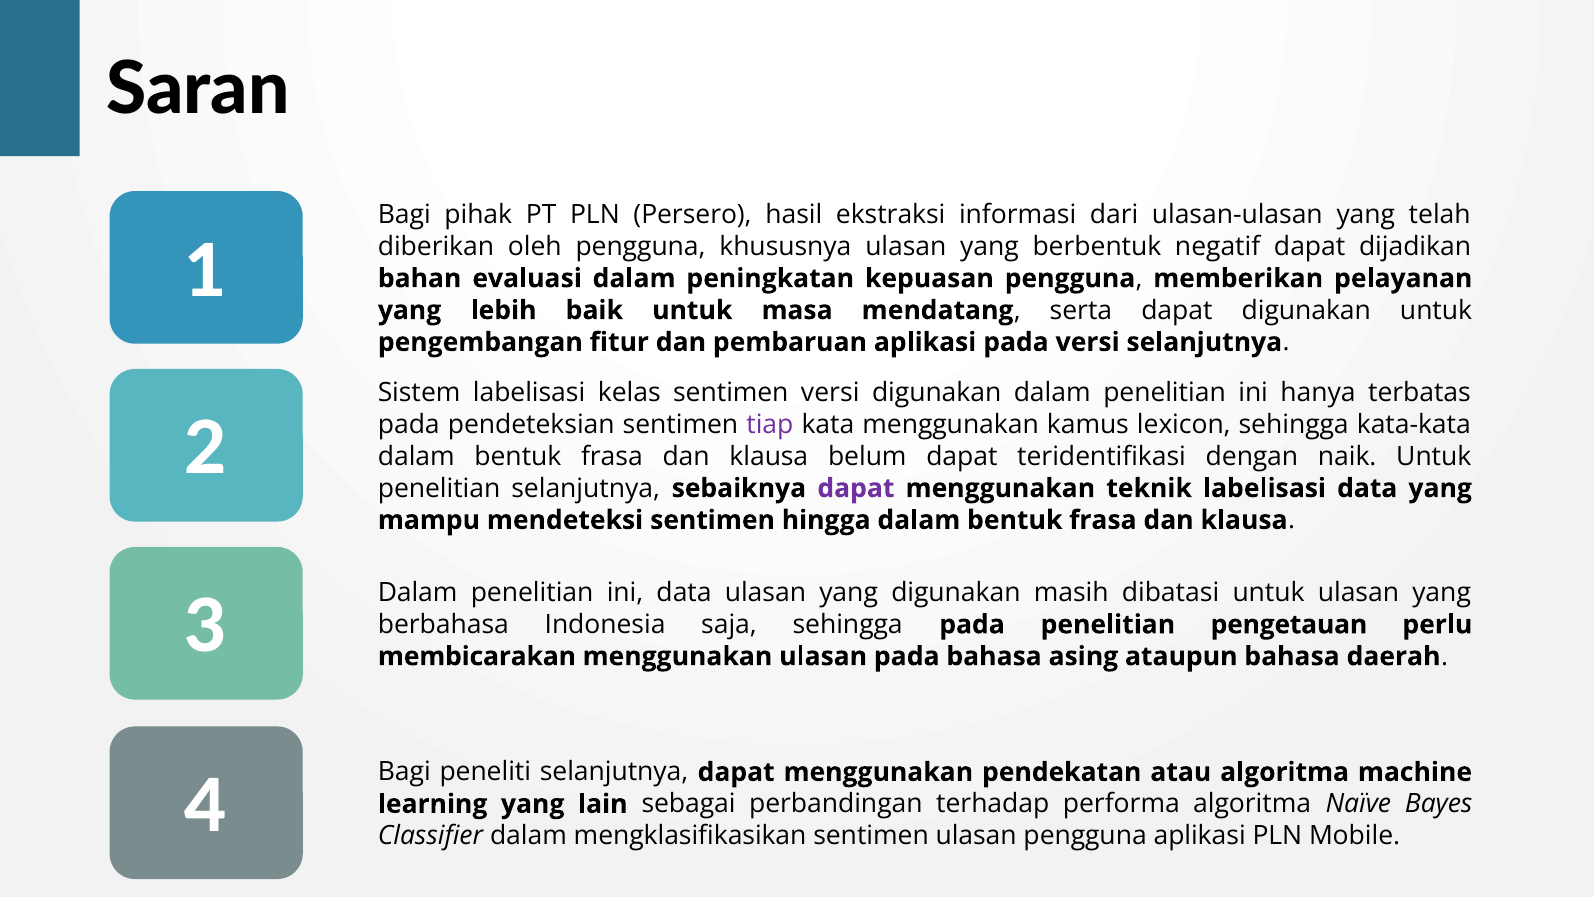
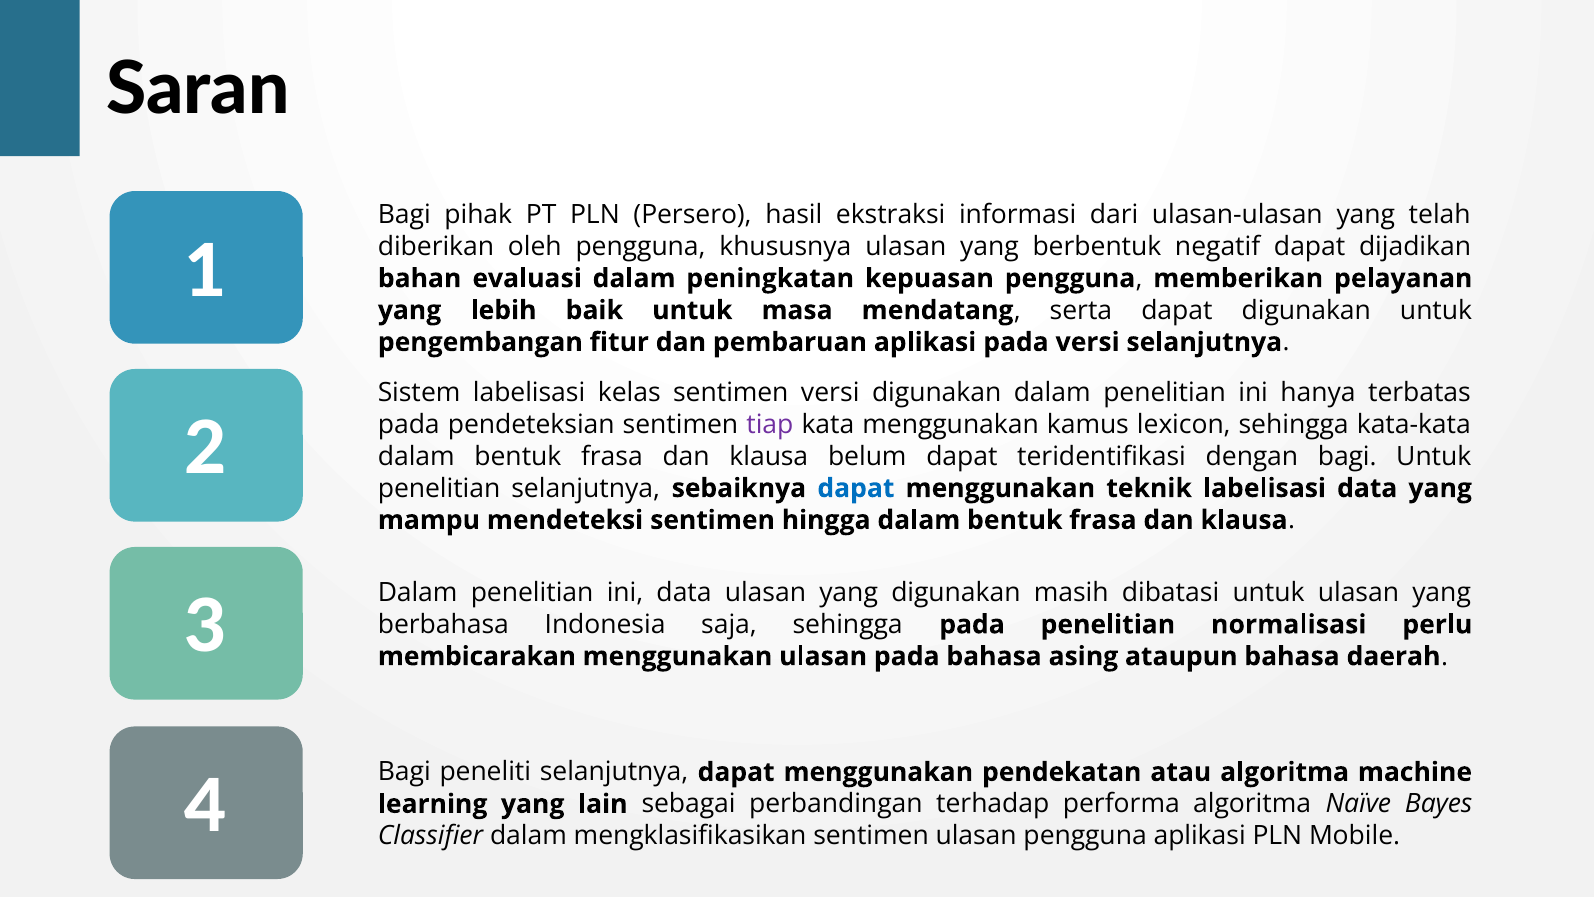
dengan naik: naik -> bagi
dapat at (856, 488) colour: purple -> blue
pengetauan: pengetauan -> normalisasi
